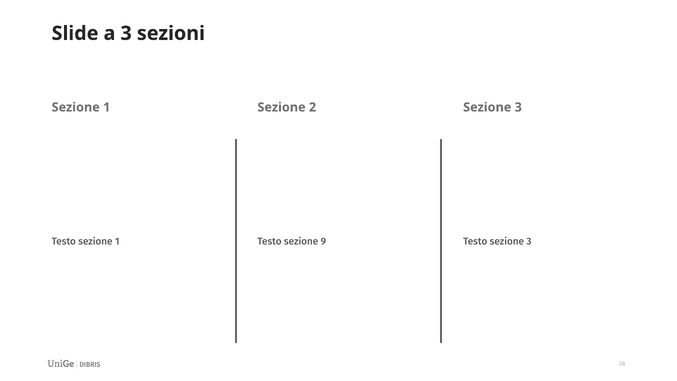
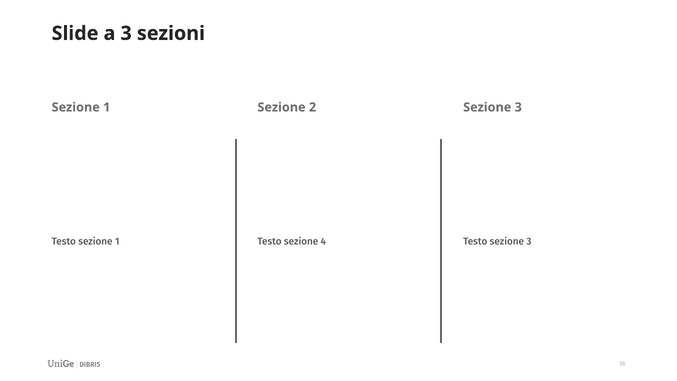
9: 9 -> 4
